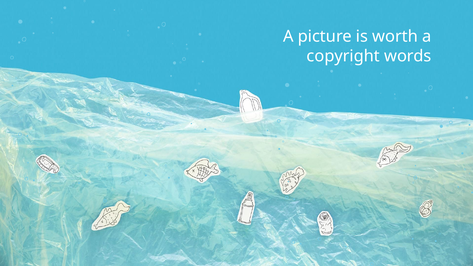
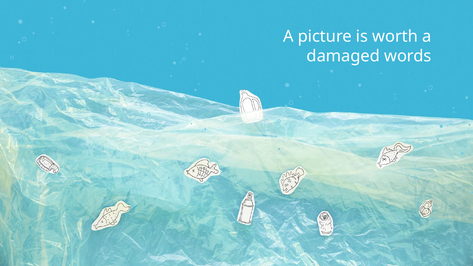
copyright: copyright -> damaged
